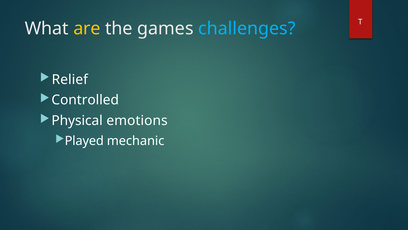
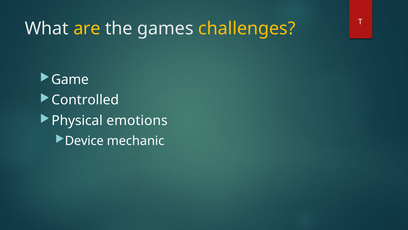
challenges colour: light blue -> yellow
Relief: Relief -> Game
Played: Played -> Device
